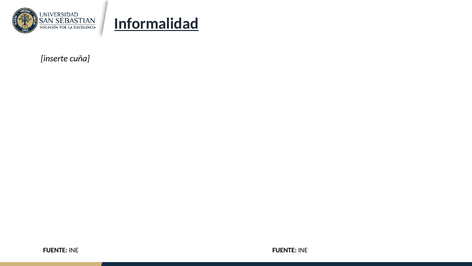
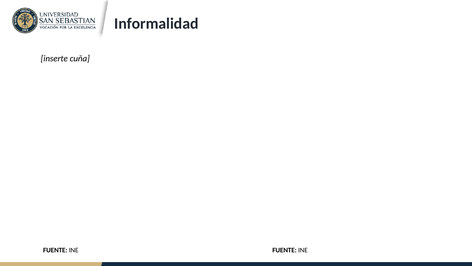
Informalidad underline: present -> none
